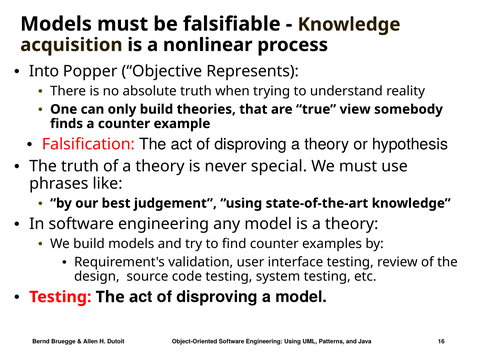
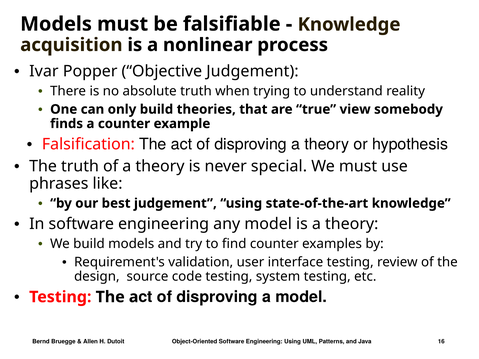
Into: Into -> Ivar
Objective Represents: Represents -> Judgement
